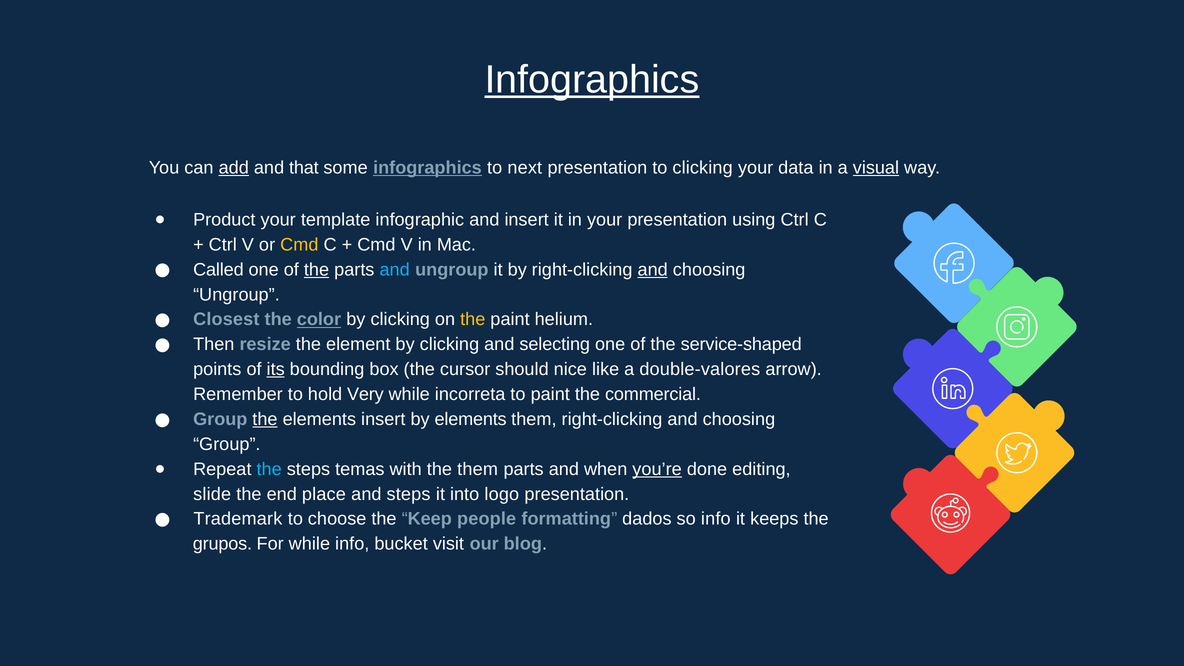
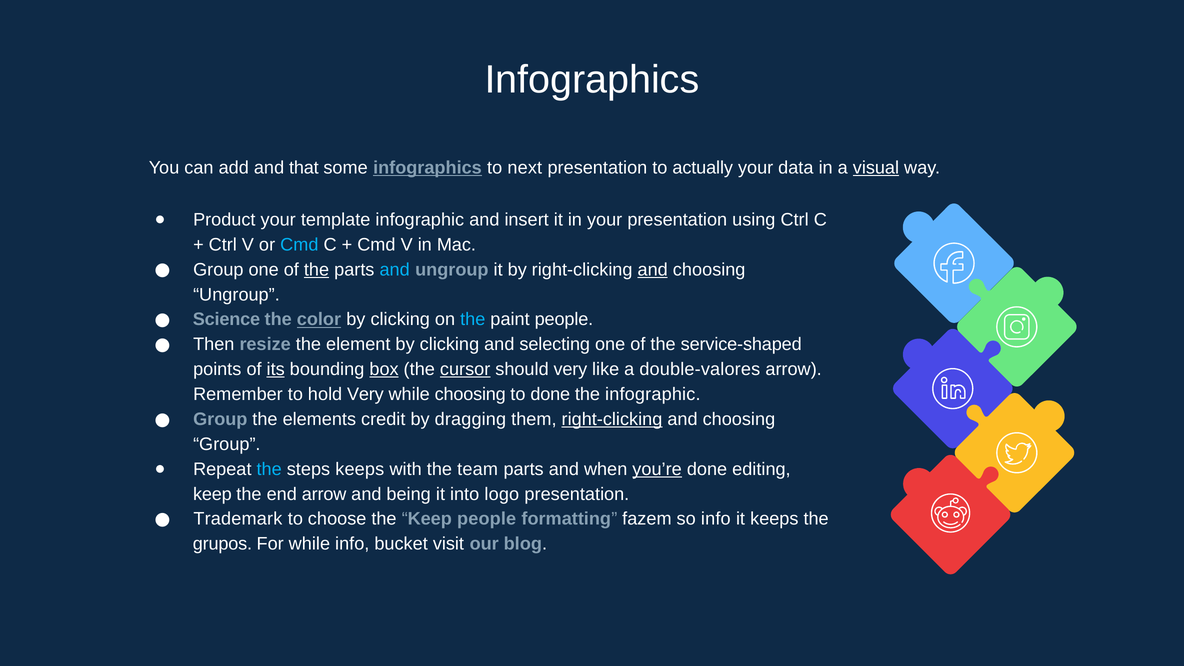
Infographics at (592, 80) underline: present -> none
add underline: present -> none
to clicking: clicking -> actually
Cmd at (299, 245) colour: yellow -> light blue
Called at (218, 270): Called -> Group
Closest: Closest -> Science
the at (473, 320) colour: yellow -> light blue
paint helium: helium -> people
box underline: none -> present
cursor underline: none -> present
should nice: nice -> very
while incorreta: incorreta -> choosing
to paint: paint -> done
the commercial: commercial -> infographic
the at (265, 419) underline: present -> none
elements insert: insert -> credit
by elements: elements -> dragging
right-clicking at (612, 419) underline: none -> present
steps temas: temas -> keeps
the them: them -> team
slide at (212, 494): slide -> keep
end place: place -> arrow
and steps: steps -> being
dados: dados -> fazem
